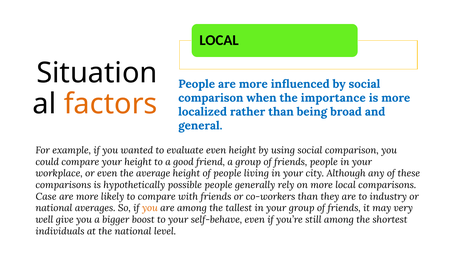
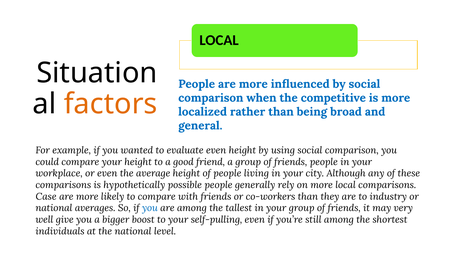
importance: importance -> competitive
you at (150, 208) colour: orange -> blue
self-behave: self-behave -> self-pulling
